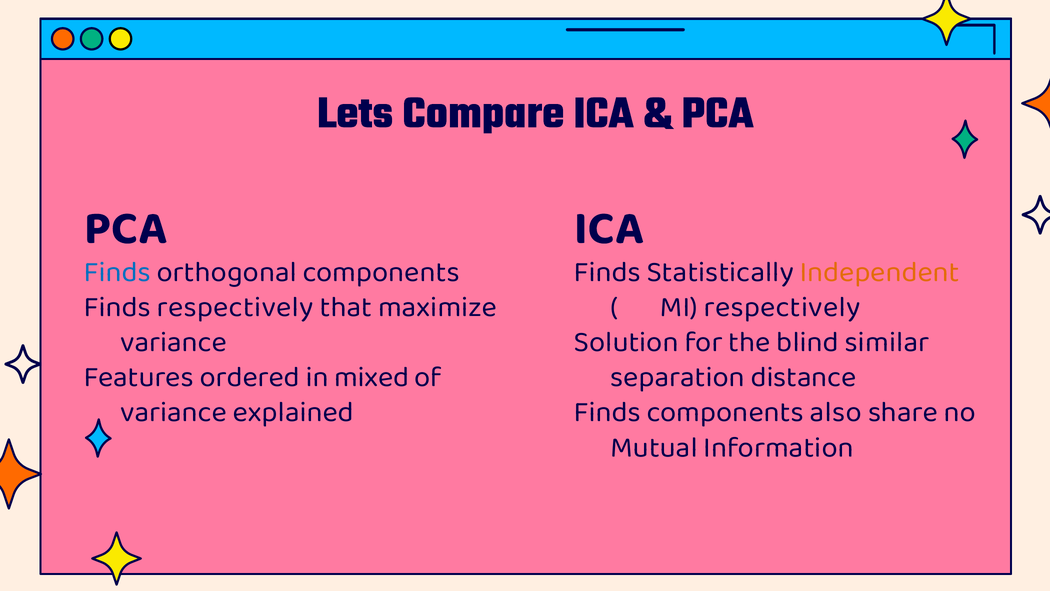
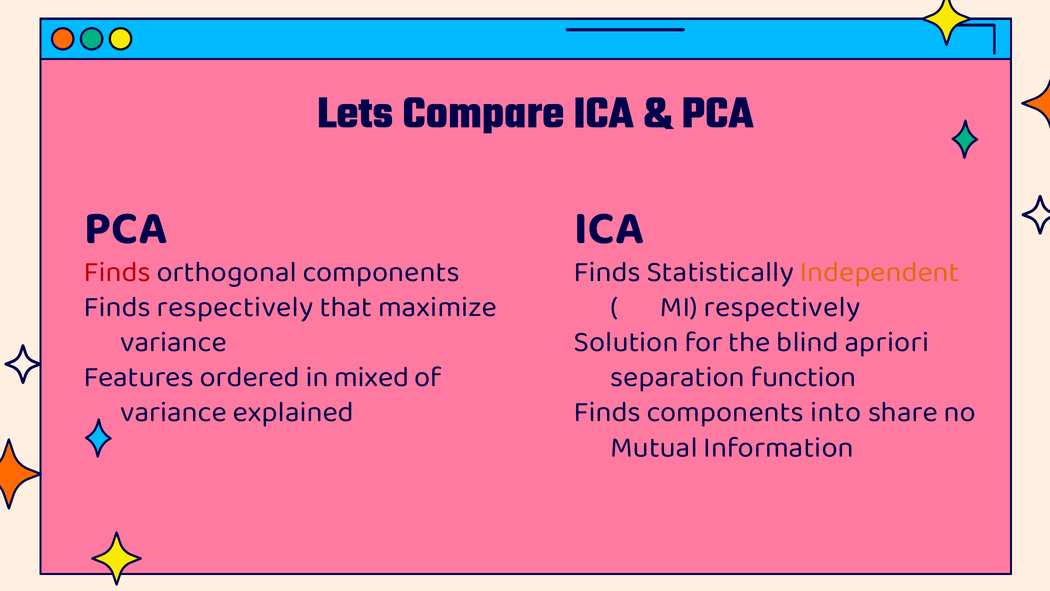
Finds at (117, 272) colour: blue -> red
similar: similar -> apriori
distance: distance -> function
also: also -> into
